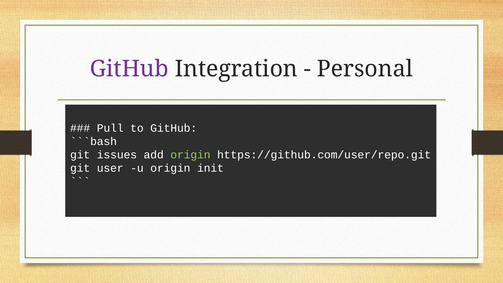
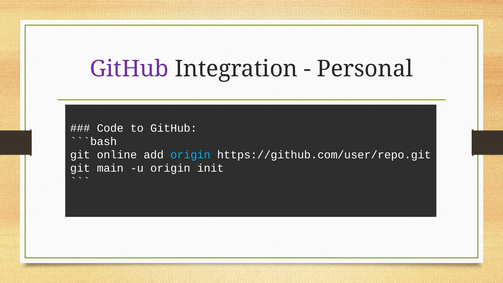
Pull: Pull -> Code
issues: issues -> online
origin at (190, 155) colour: light green -> light blue
user: user -> main
